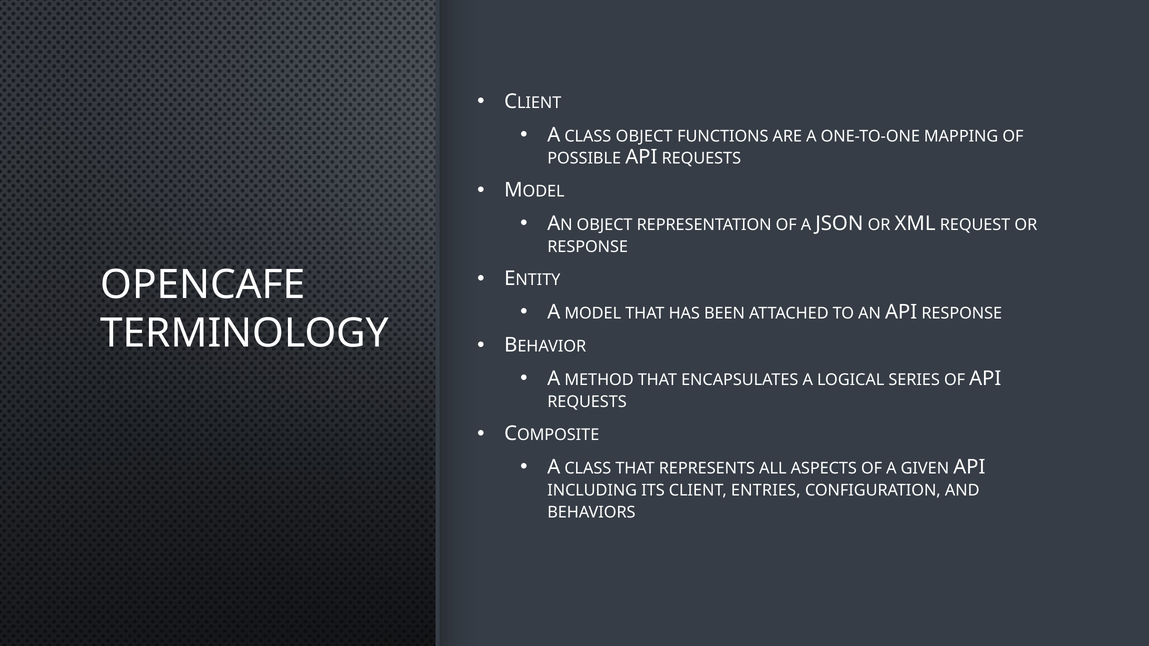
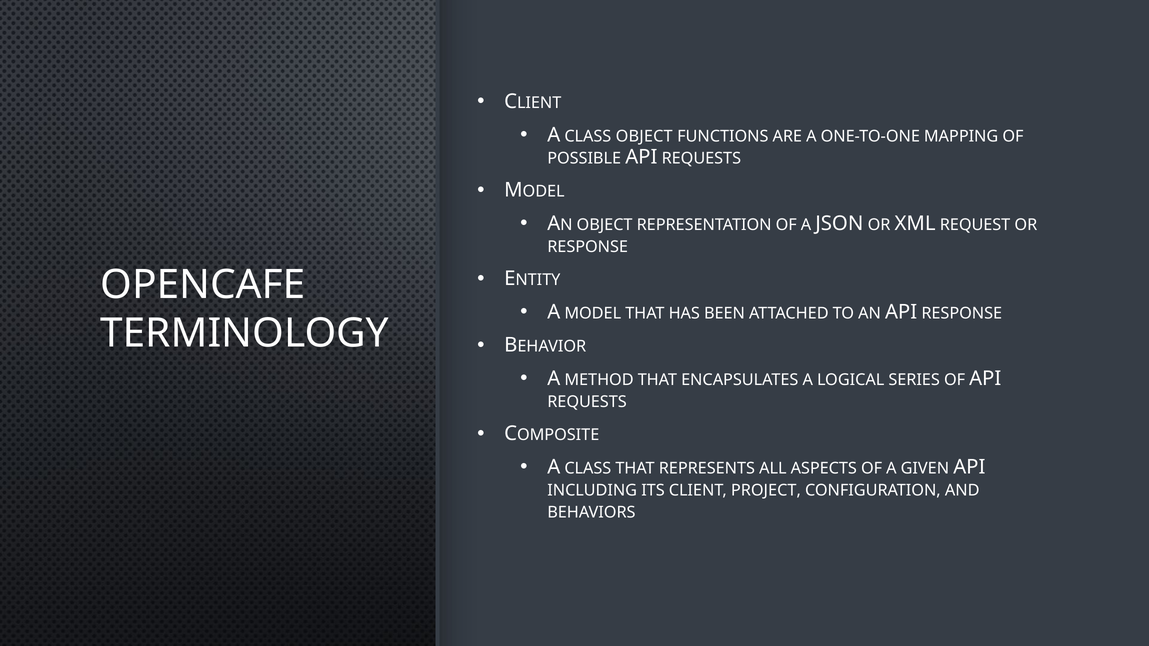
ENTRIES: ENTRIES -> PROJECT
